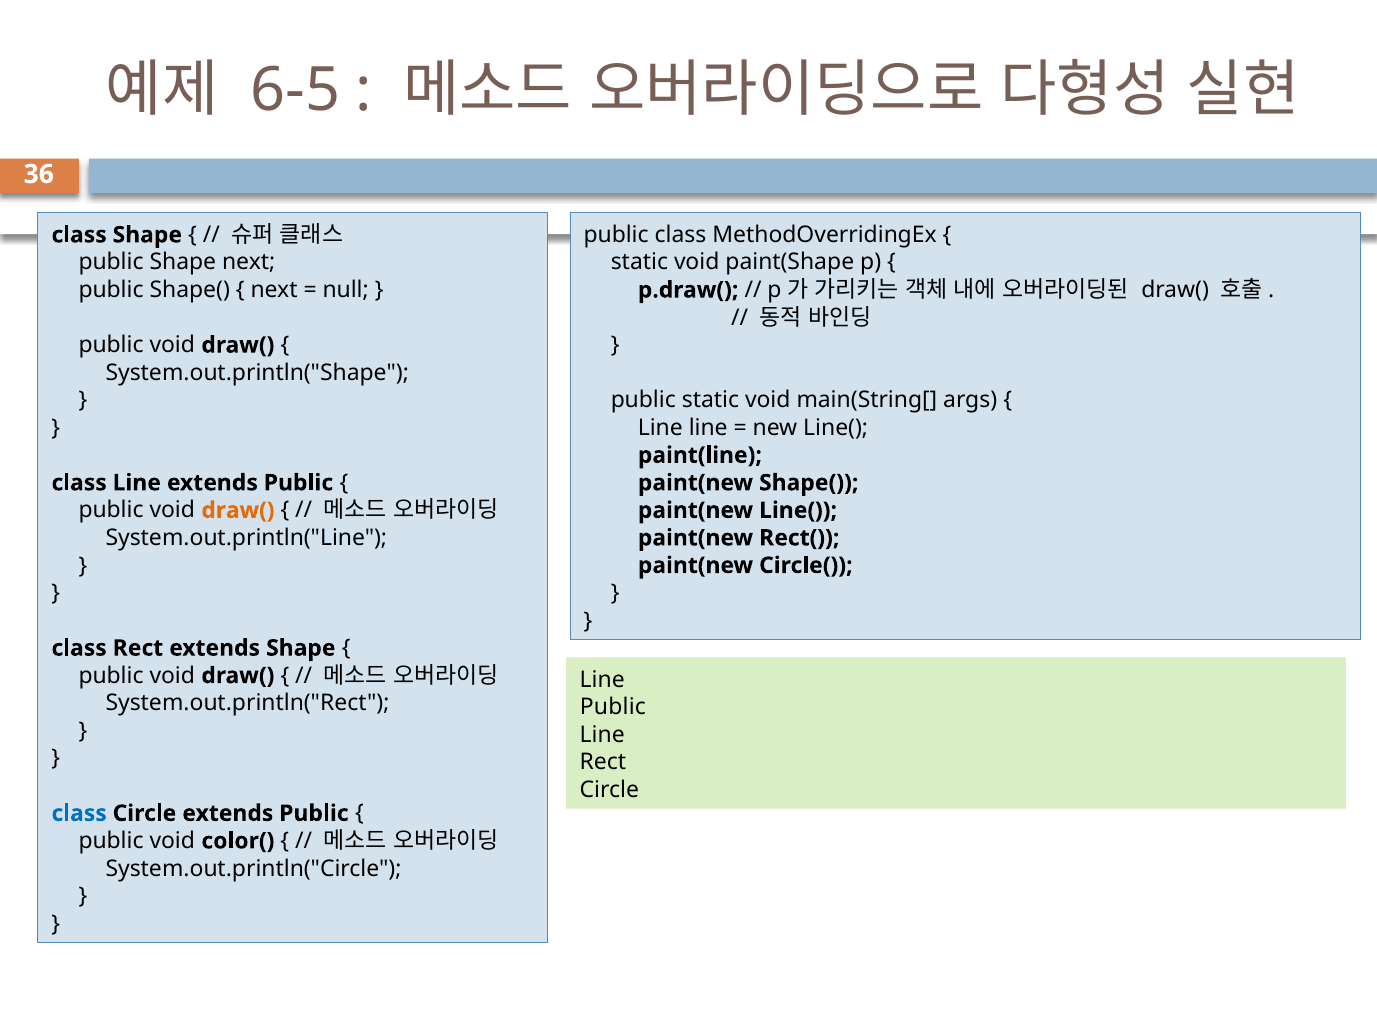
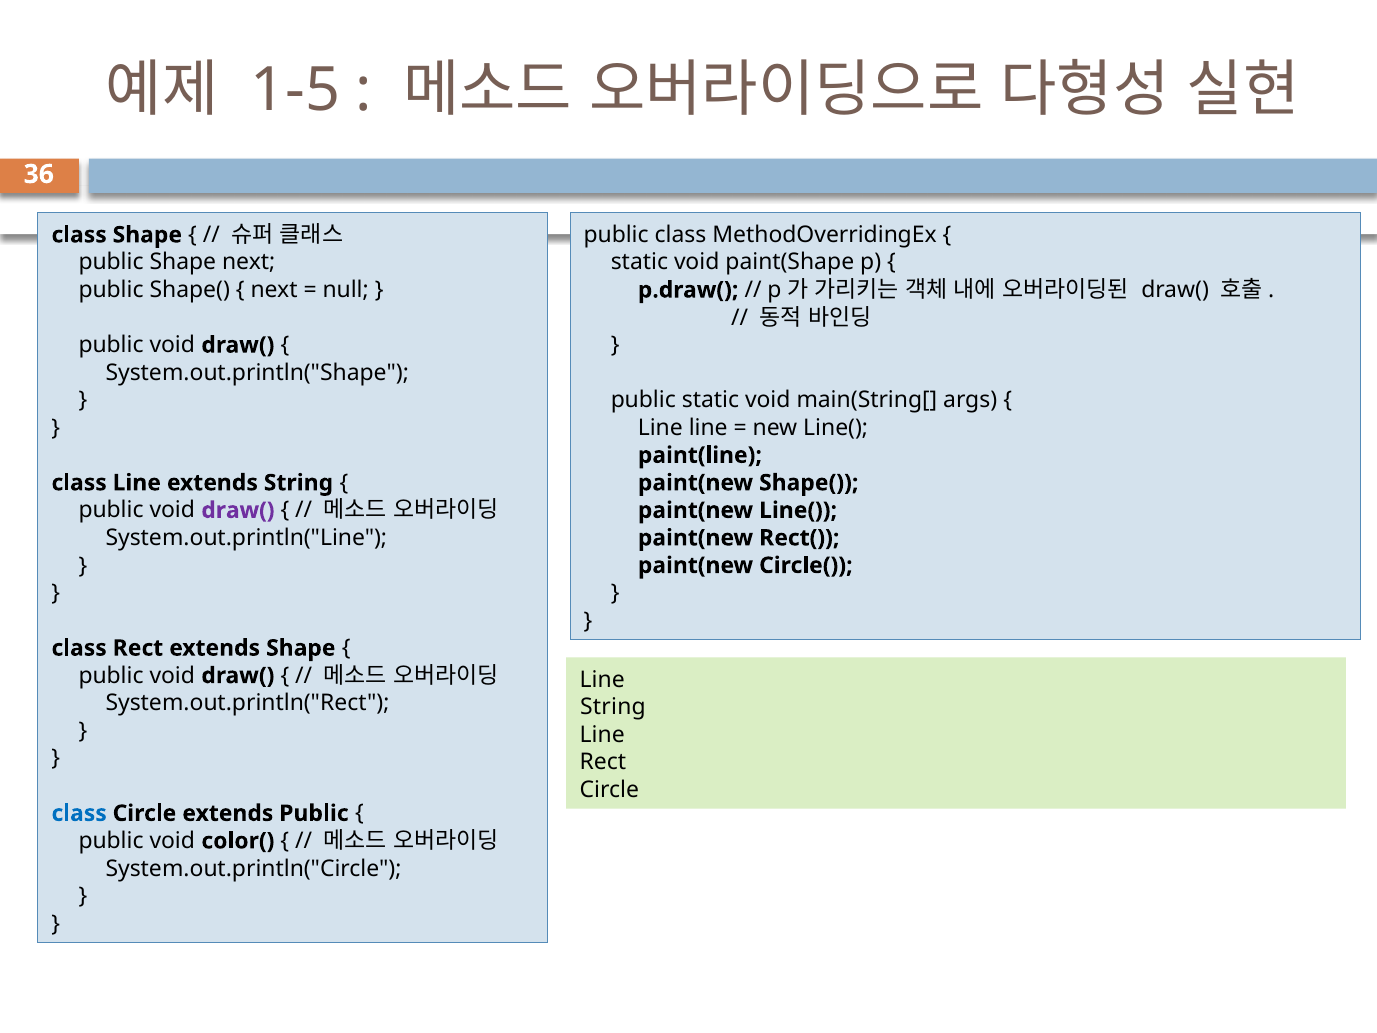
6-5: 6-5 -> 1-5
Line extends Public: Public -> String
draw( at (238, 510) colour: orange -> purple
Public at (613, 707): Public -> String
